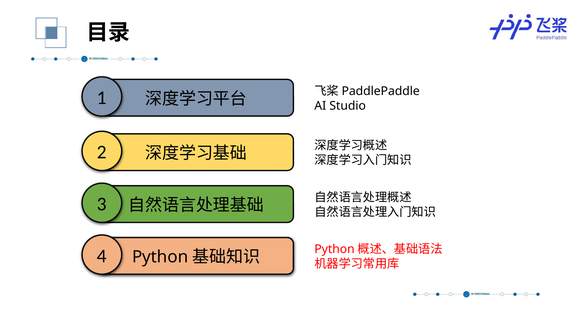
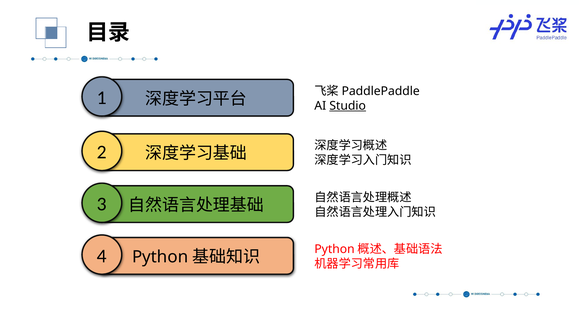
Studio underline: none -> present
